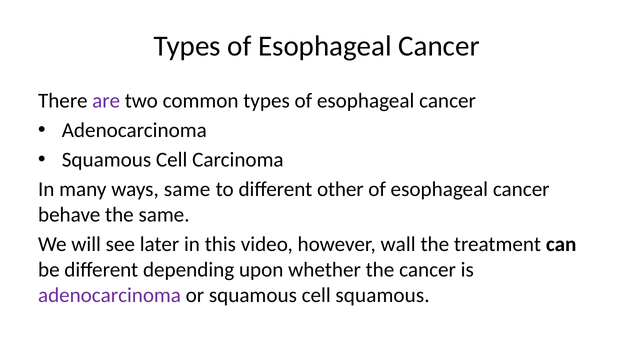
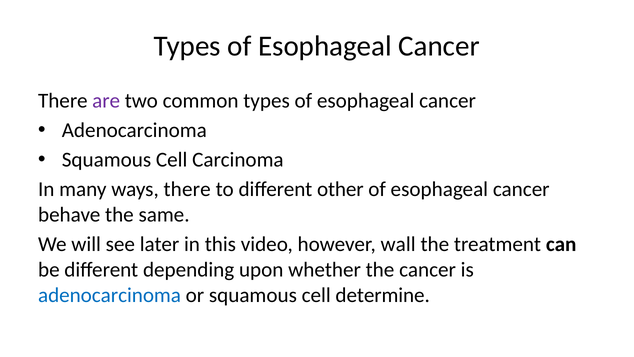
ways same: same -> there
adenocarcinoma at (109, 295) colour: purple -> blue
cell squamous: squamous -> determine
